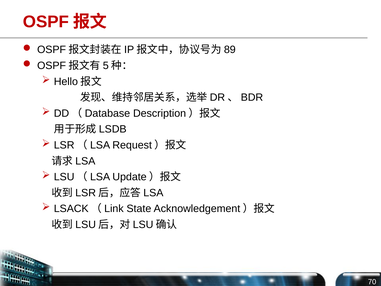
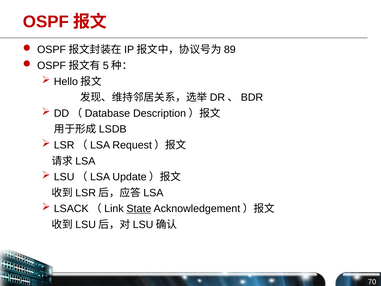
State underline: none -> present
